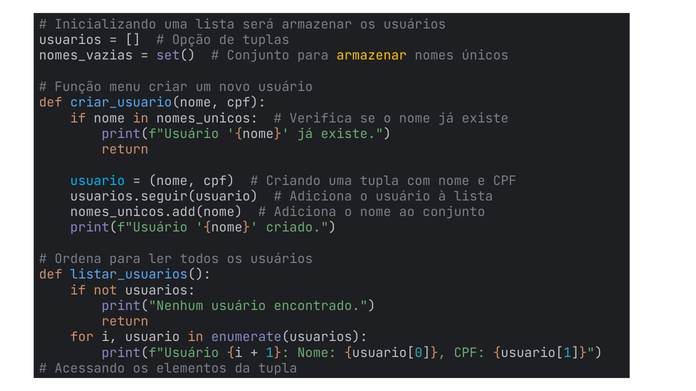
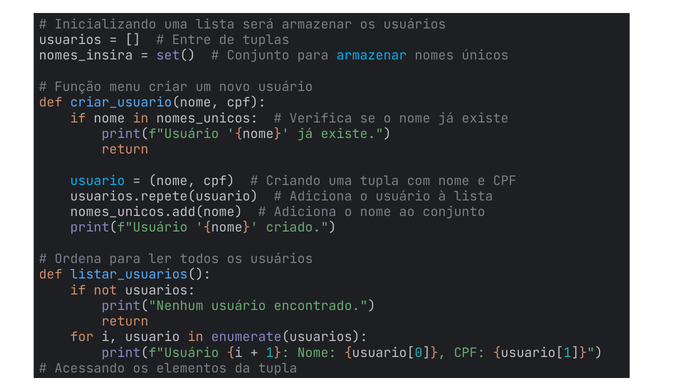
Opção: Opção -> Entre
nomes_vazias: nomes_vazias -> nomes_insira
armazenar at (372, 56) colour: yellow -> light blue
usuarios.seguir(usuario: usuarios.seguir(usuario -> usuarios.repete(usuario
